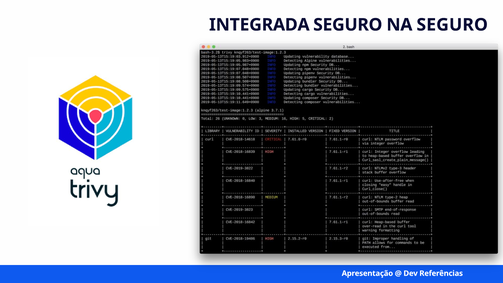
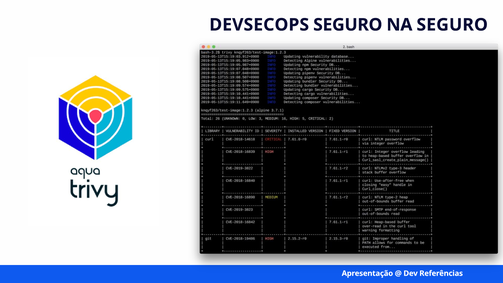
INTEGRADA: INTEGRADA -> DEVSECOPS
